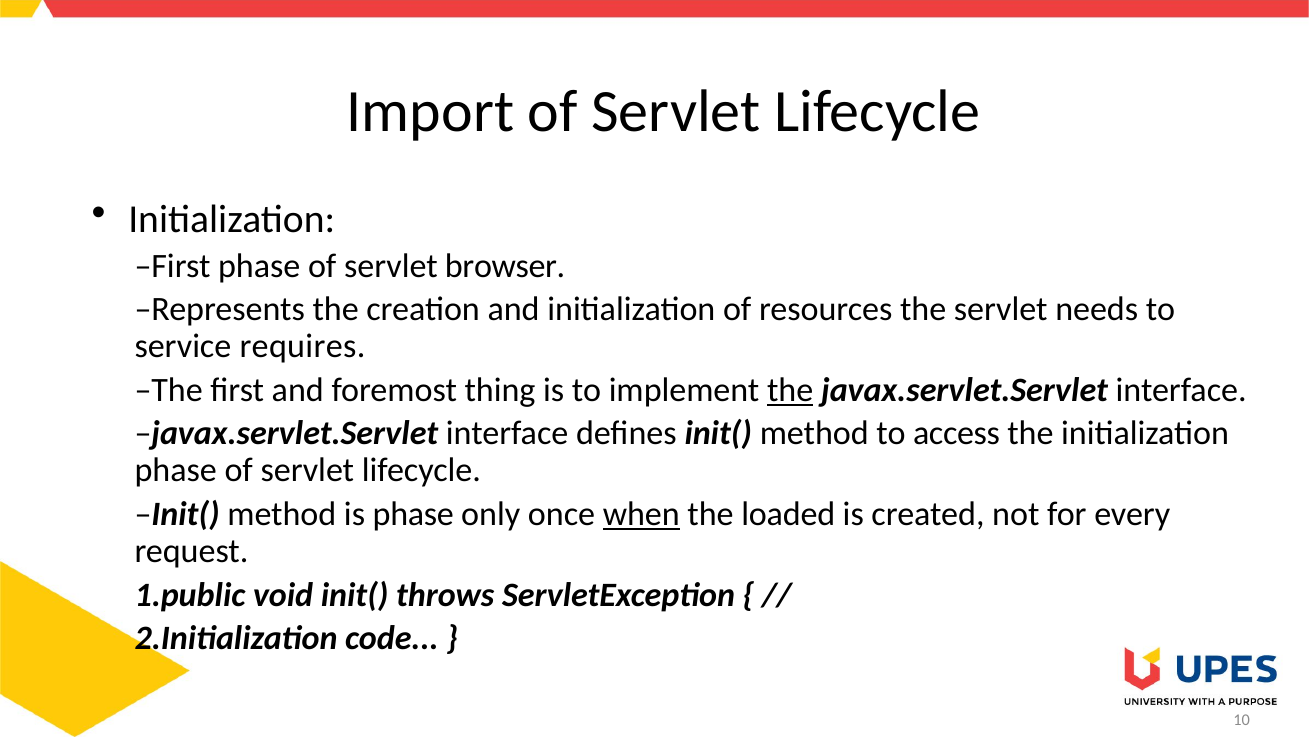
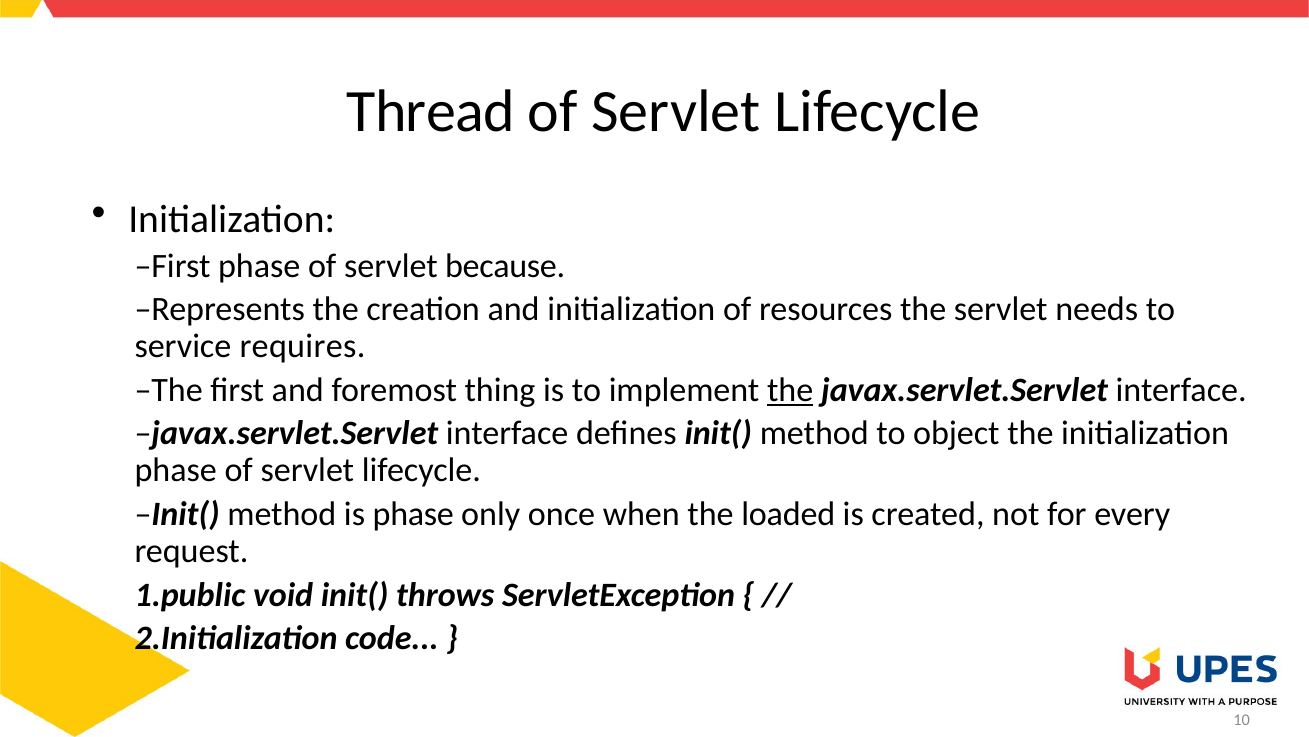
Import: Import -> Thread
browser: browser -> because
access: access -> object
when underline: present -> none
